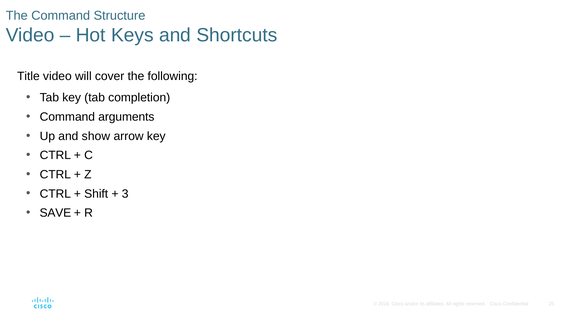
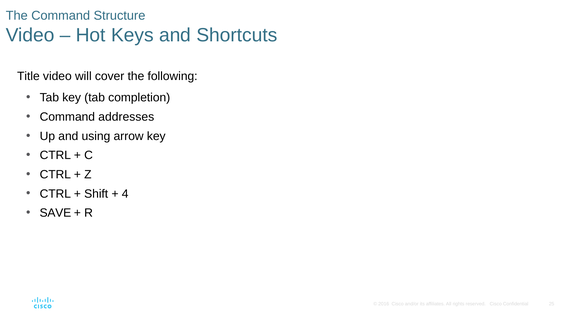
arguments: arguments -> addresses
show: show -> using
3: 3 -> 4
